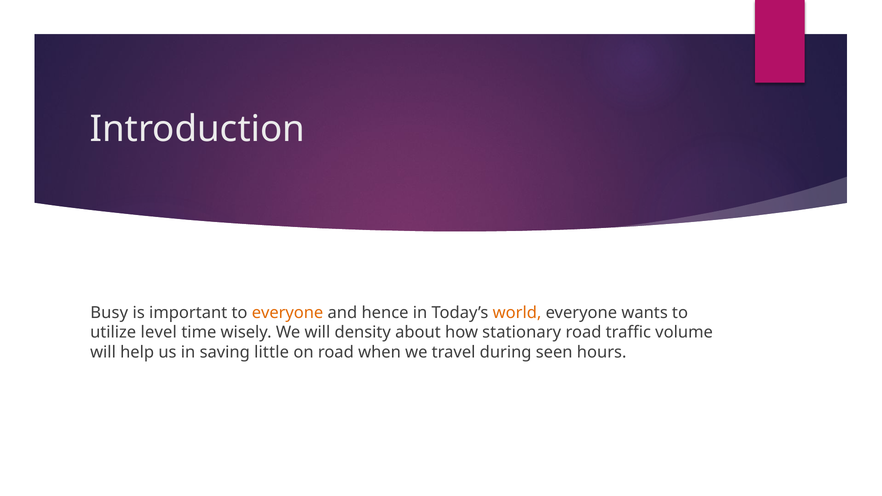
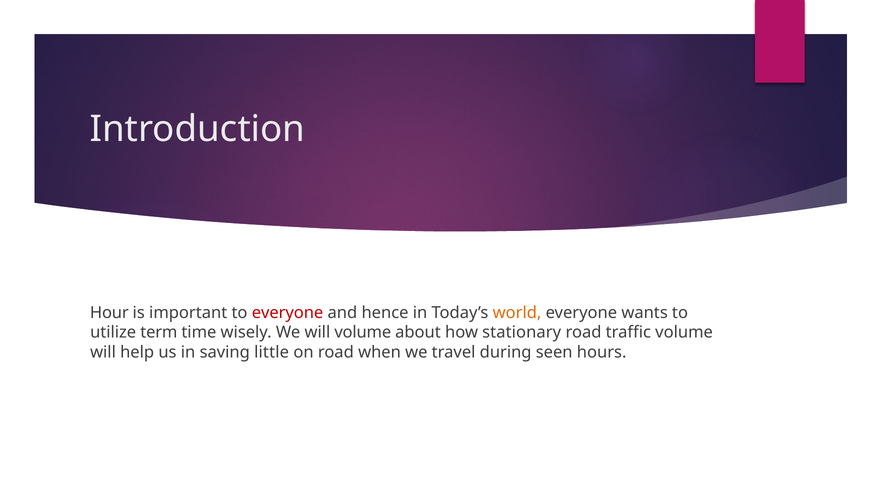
Busy: Busy -> Hour
everyone at (288, 313) colour: orange -> red
level: level -> term
will density: density -> volume
